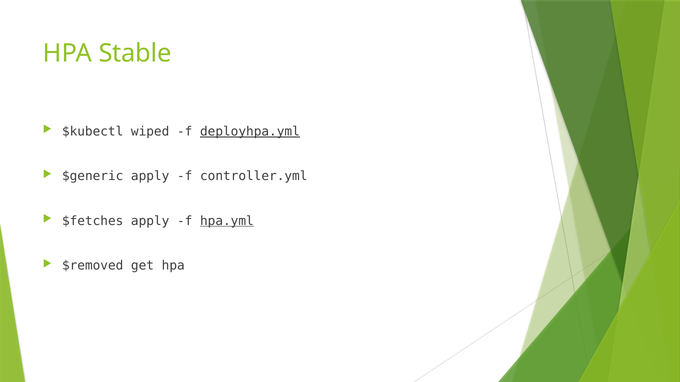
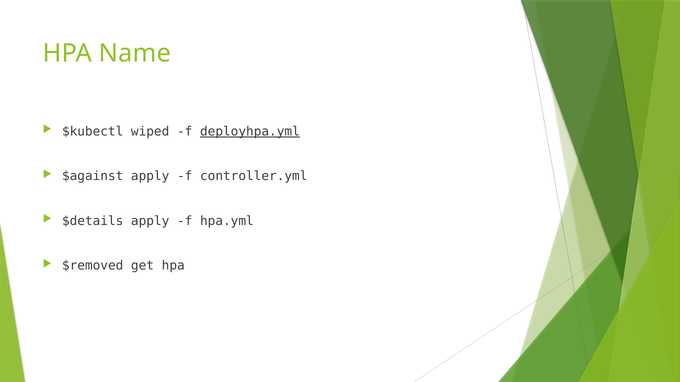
Stable: Stable -> Name
$generic: $generic -> $against
$fetches: $fetches -> $details
hpa.yml underline: present -> none
